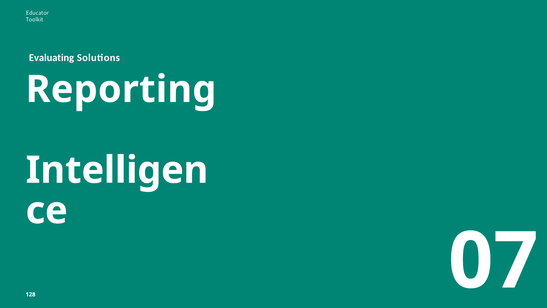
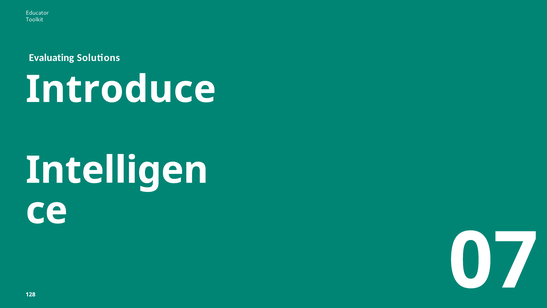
Reporting: Reporting -> Introduce
